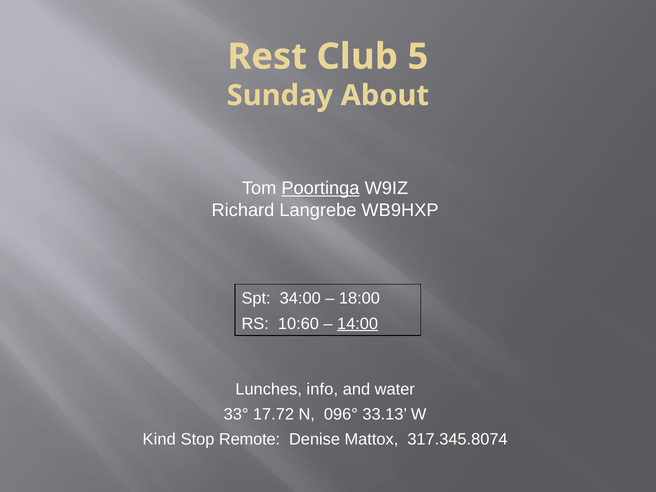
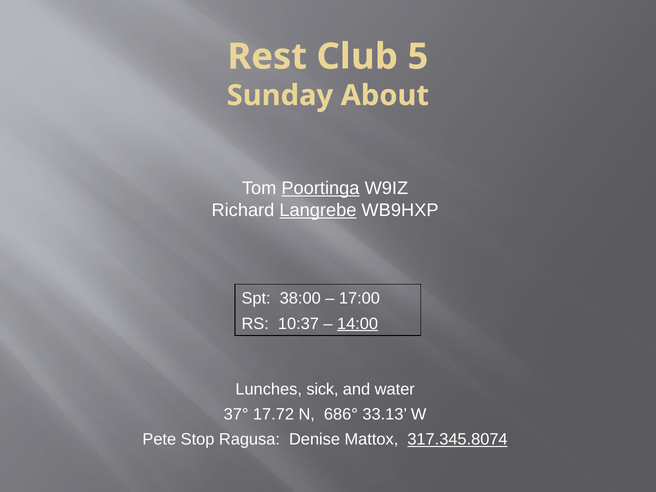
Langrebe underline: none -> present
34:00: 34:00 -> 38:00
18:00: 18:00 -> 17:00
10:60: 10:60 -> 10:37
info: info -> sick
33°: 33° -> 37°
096°: 096° -> 686°
Kind: Kind -> Pete
Remote: Remote -> Ragusa
317.345.8074 underline: none -> present
